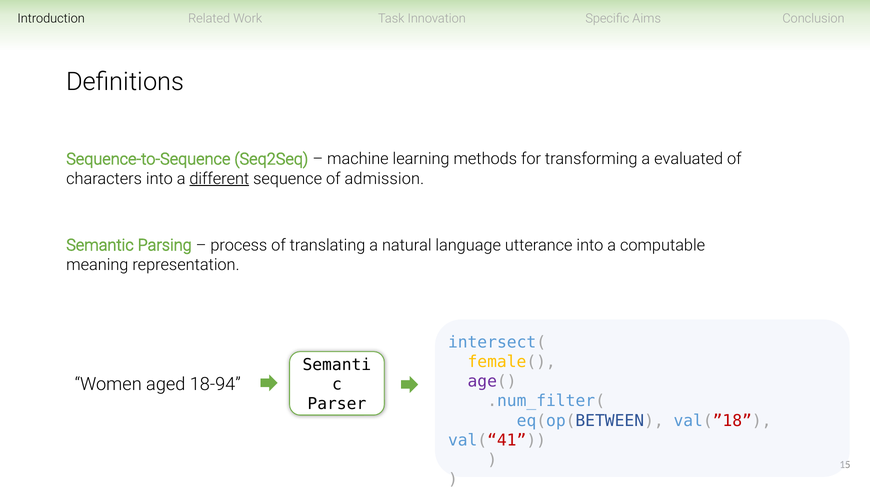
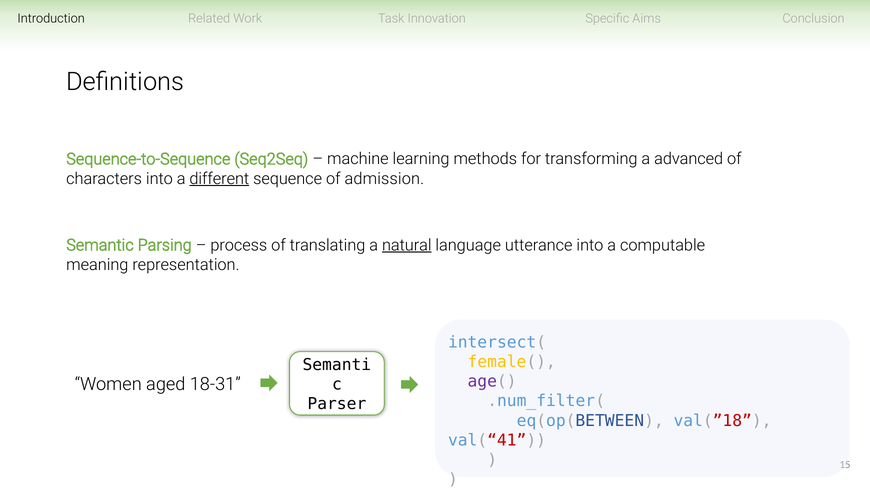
evaluated: evaluated -> advanced
natural underline: none -> present
18-94: 18-94 -> 18-31
